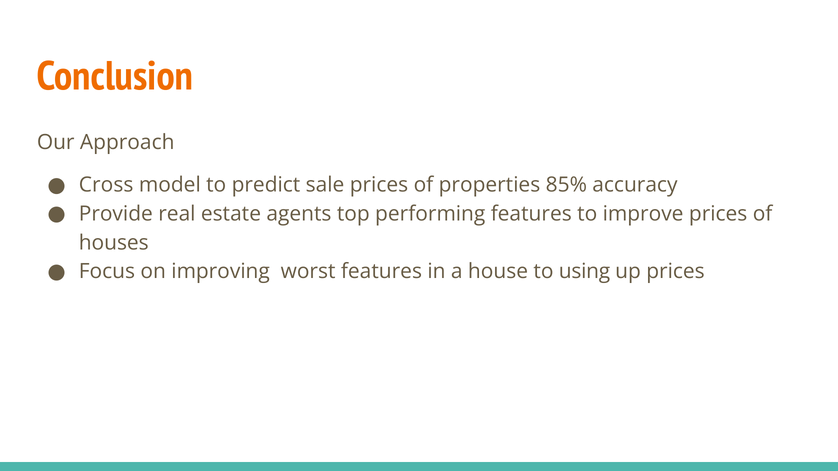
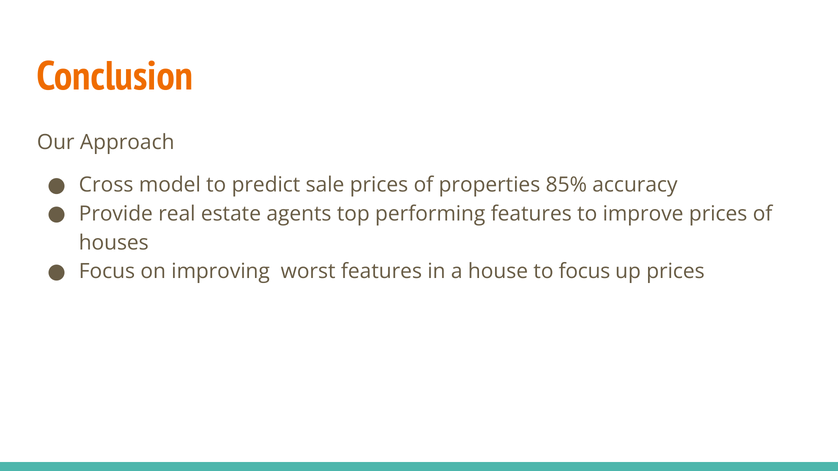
to using: using -> focus
